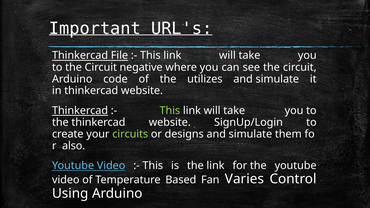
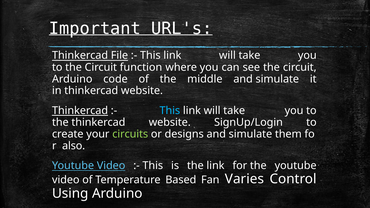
negative: negative -> function
utilizes: utilizes -> middle
This at (170, 111) colour: light green -> light blue
